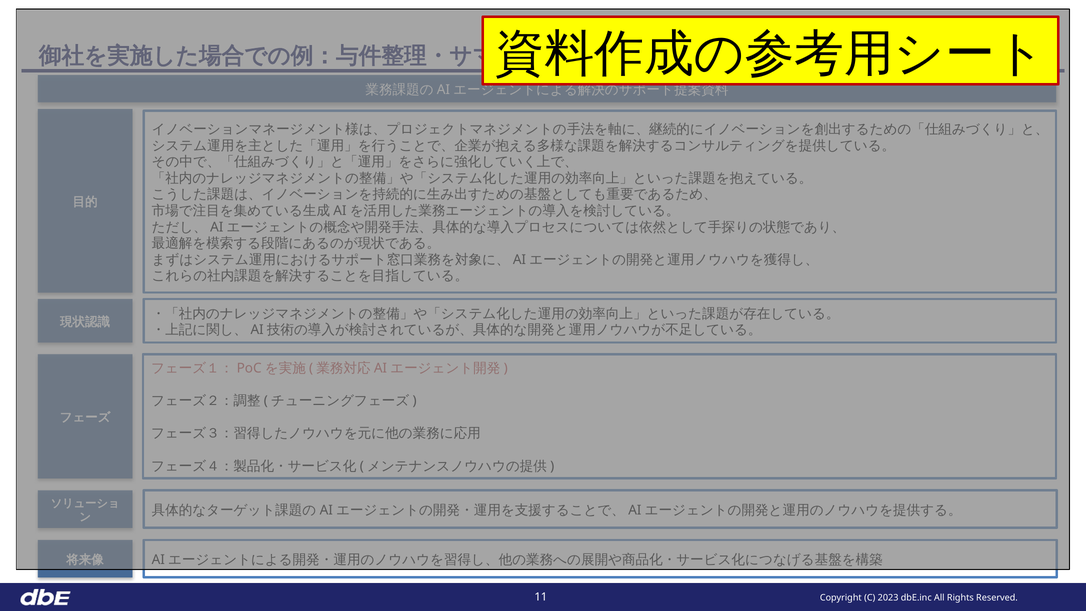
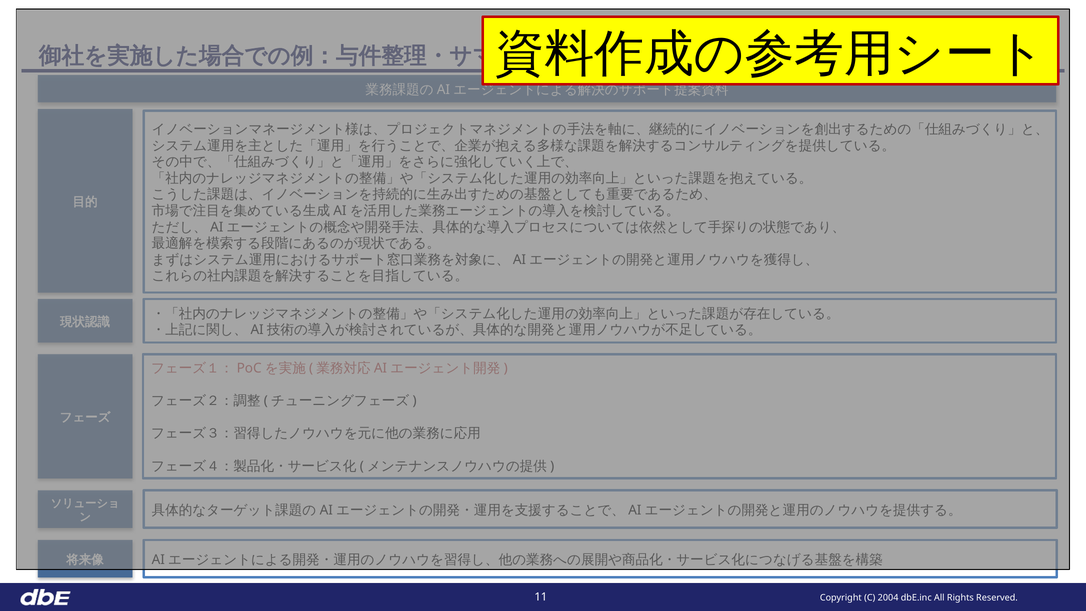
2023: 2023 -> 2004
